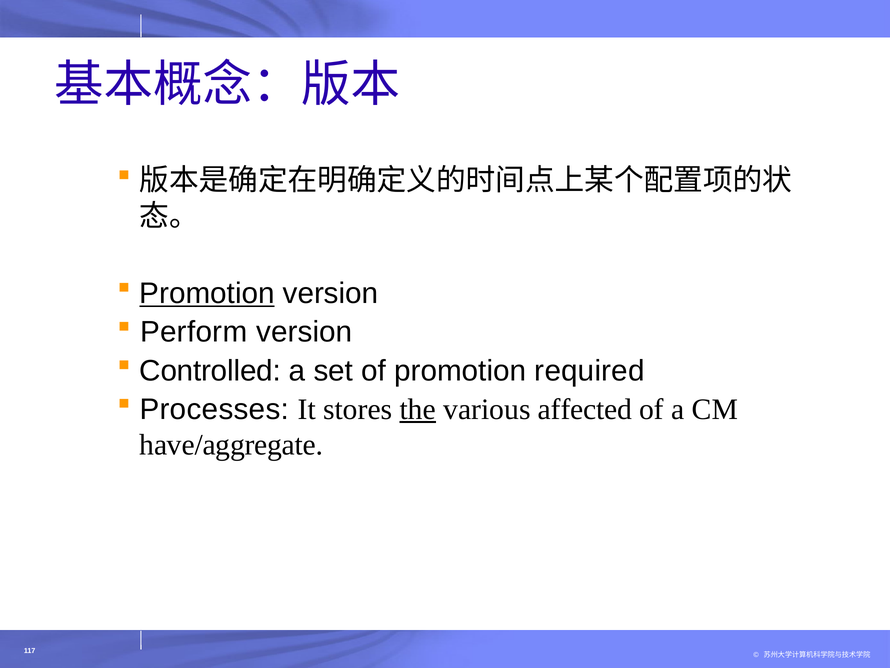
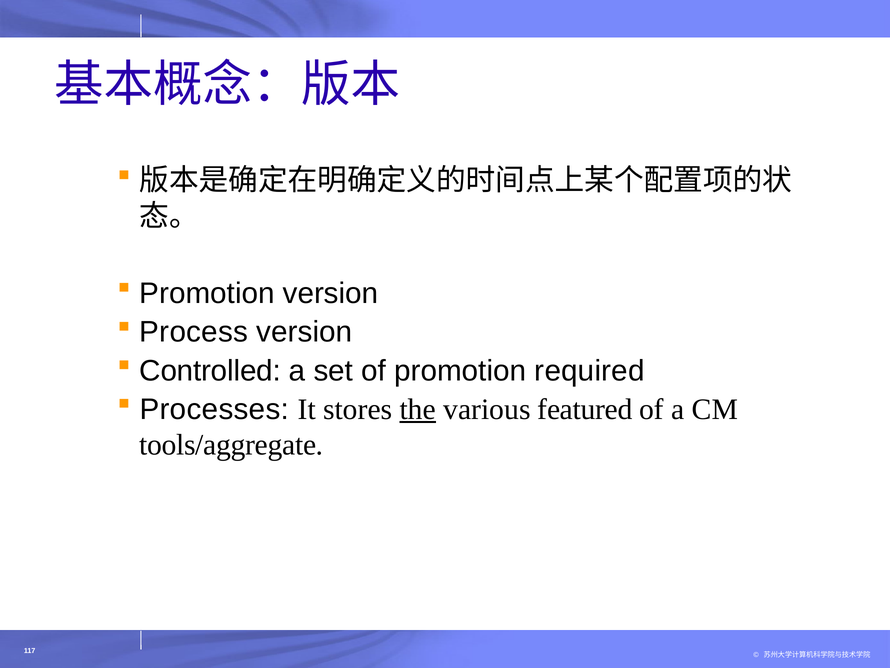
Promotion at (207, 293) underline: present -> none
Perform: Perform -> Process
affected: affected -> featured
have/aggregate: have/aggregate -> tools/aggregate
